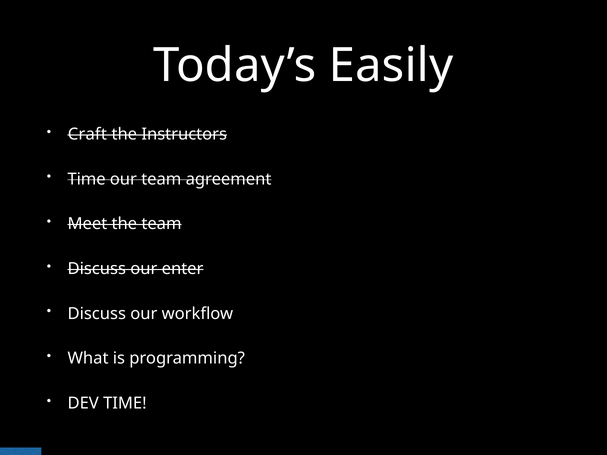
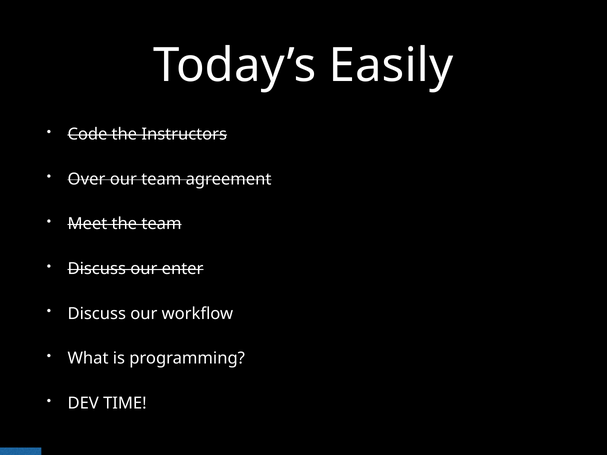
Craft: Craft -> Code
Time at (87, 179): Time -> Over
